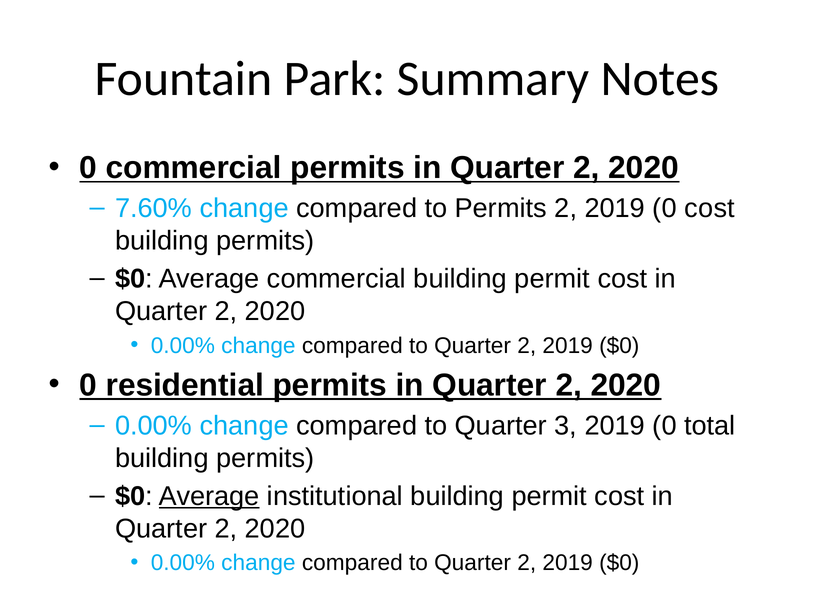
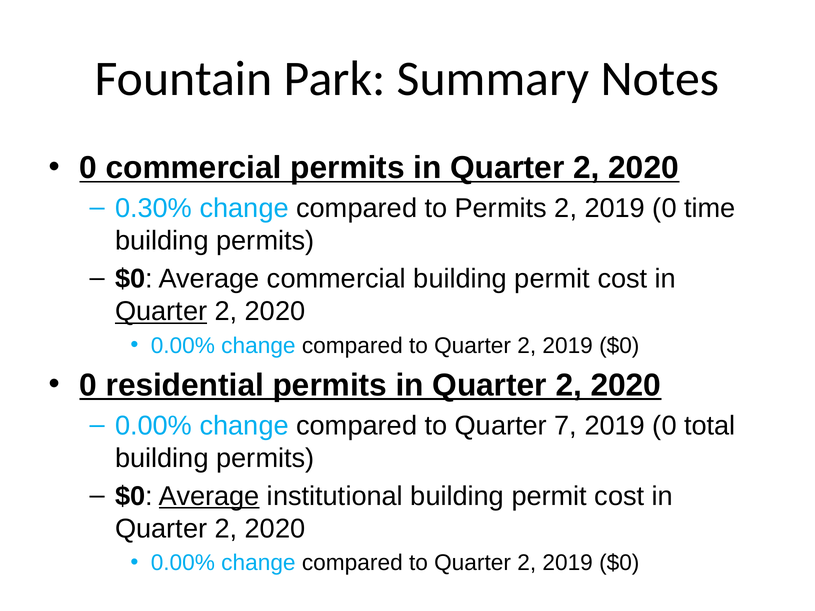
7.60%: 7.60% -> 0.30%
0 cost: cost -> time
Quarter at (161, 312) underline: none -> present
3: 3 -> 7
